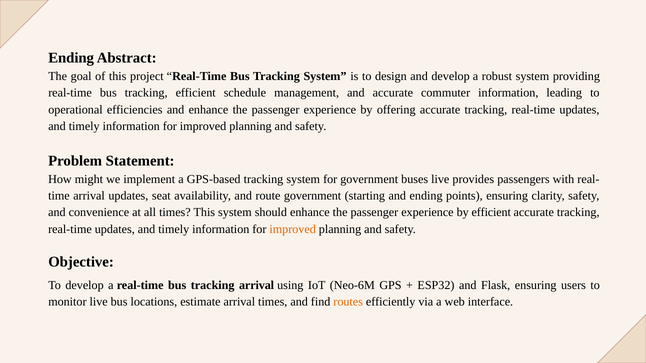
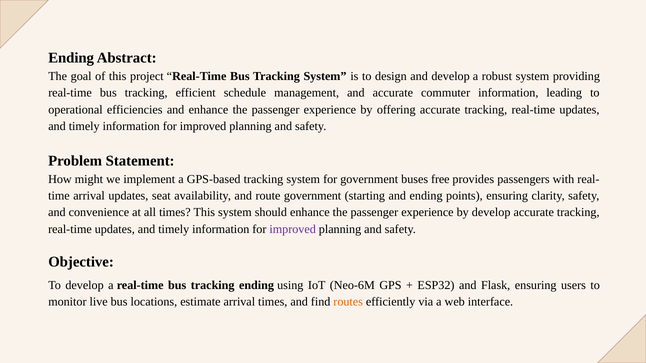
buses live: live -> free
by efficient: efficient -> develop
improved at (293, 229) colour: orange -> purple
tracking arrival: arrival -> ending
